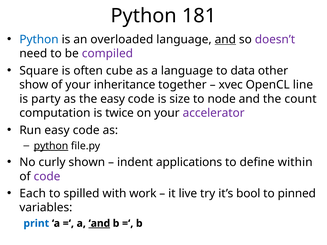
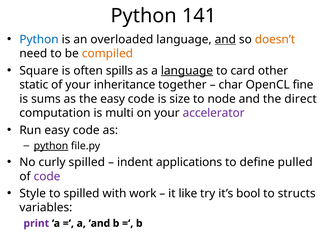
181: 181 -> 141
doesn’t colour: purple -> orange
compiled colour: purple -> orange
cube: cube -> spills
language at (187, 71) underline: none -> present
data: data -> card
show: show -> static
xvec: xvec -> char
line: line -> fine
party: party -> sums
count: count -> direct
twice: twice -> multi
curly shown: shown -> spilled
within: within -> pulled
Each: Each -> Style
live: live -> like
pinned: pinned -> structs
print colour: blue -> purple
and at (99, 224) underline: present -> none
